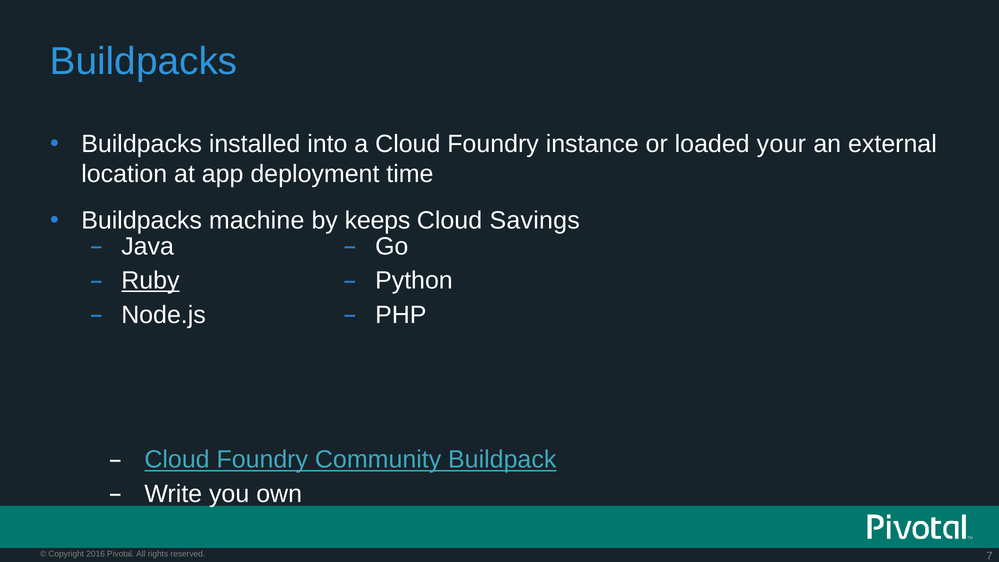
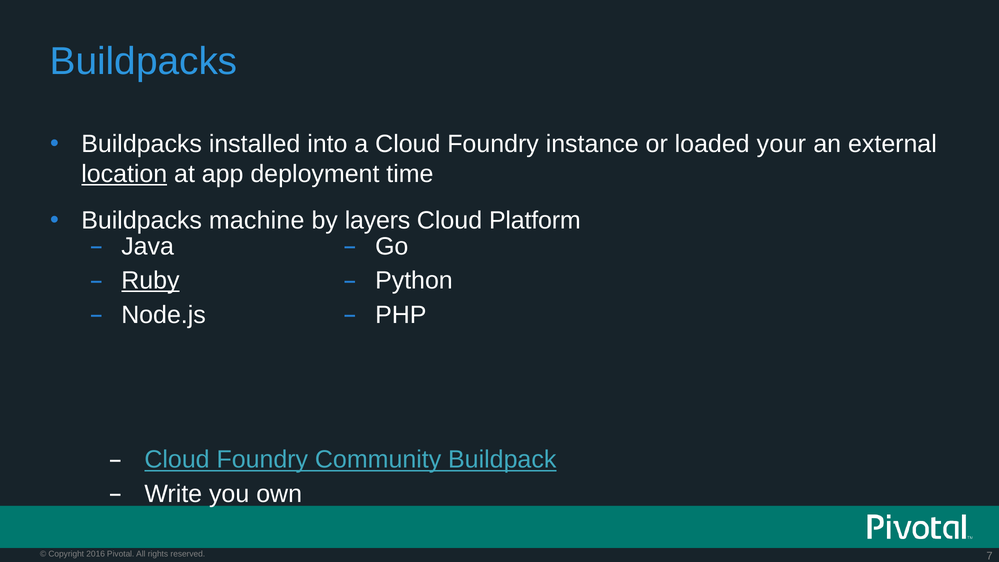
location underline: none -> present
keeps: keeps -> layers
Savings: Savings -> Platform
